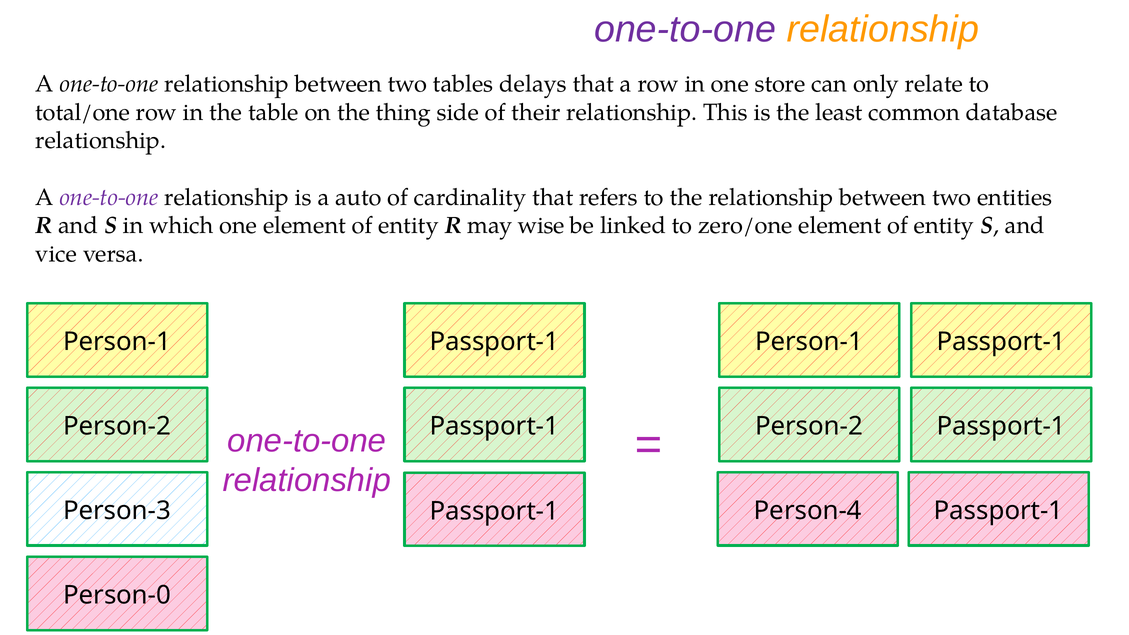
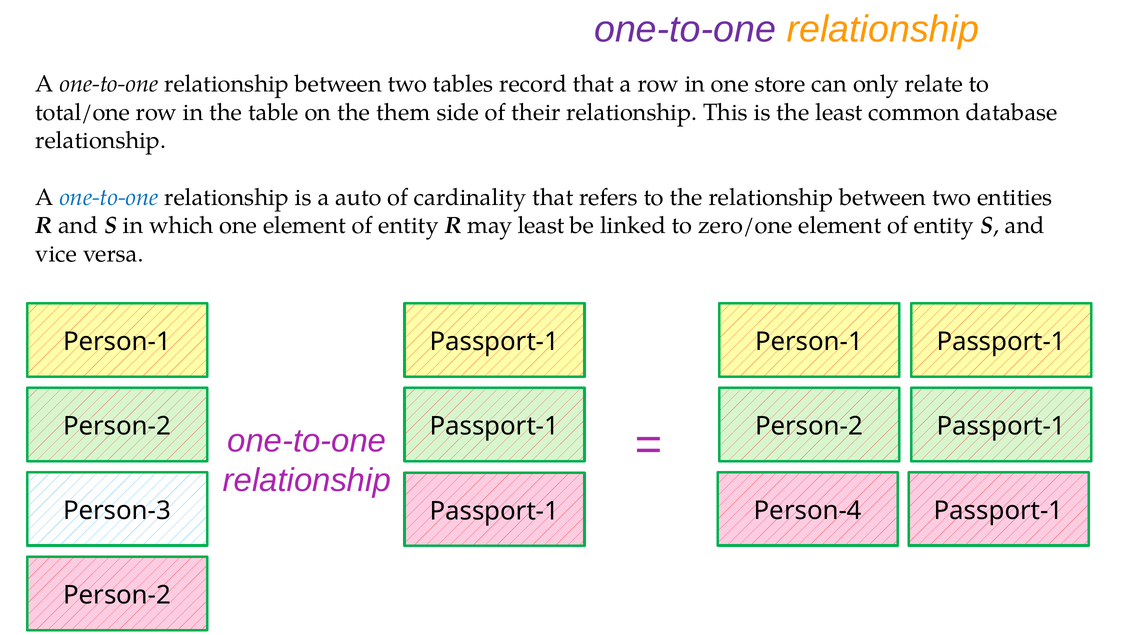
delays: delays -> record
thing: thing -> them
one-to-one at (109, 197) colour: purple -> blue
may wise: wise -> least
Person-0 at (117, 595): Person-0 -> Person-2
